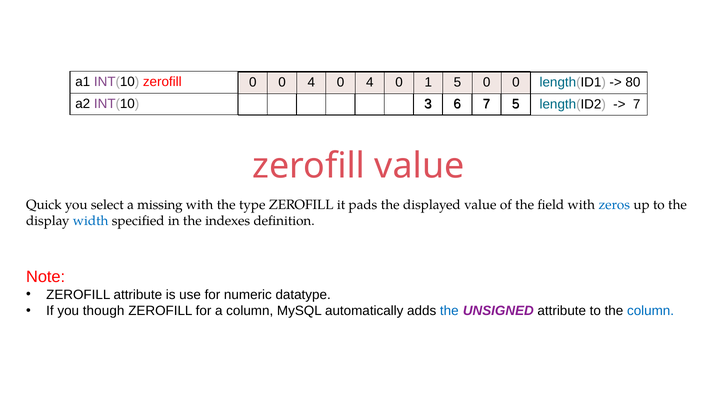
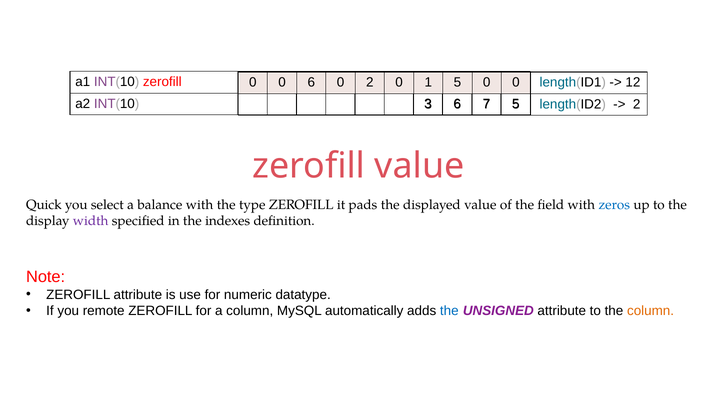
0 0 4: 4 -> 6
4 at (370, 83): 4 -> 2
80: 80 -> 12
7 at (637, 104): 7 -> 2
missing: missing -> balance
width colour: blue -> purple
though: though -> remote
column at (651, 311) colour: blue -> orange
